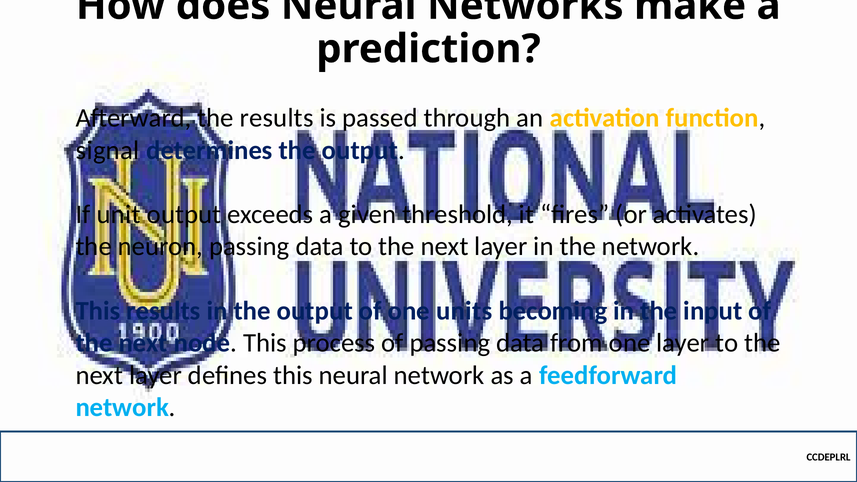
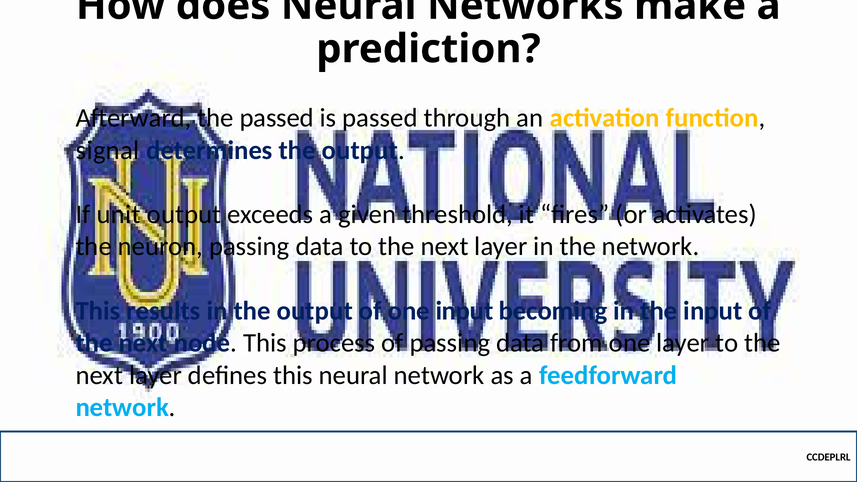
the results: results -> passed
one units: units -> input
